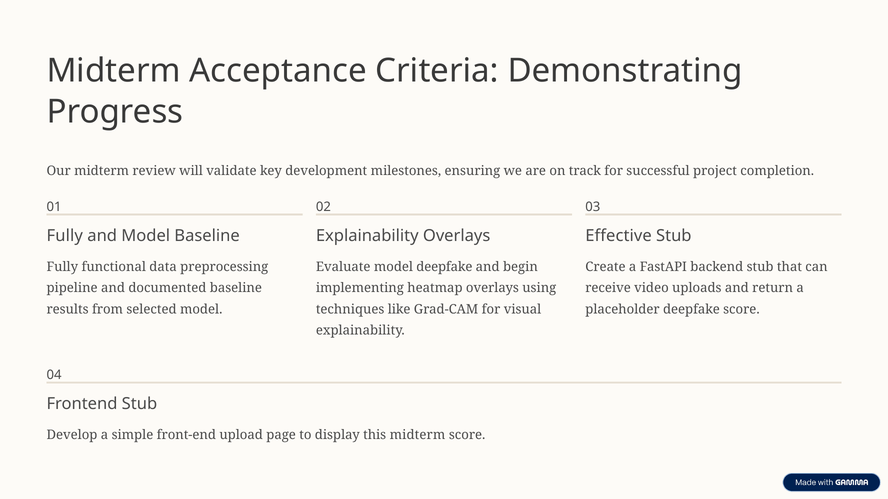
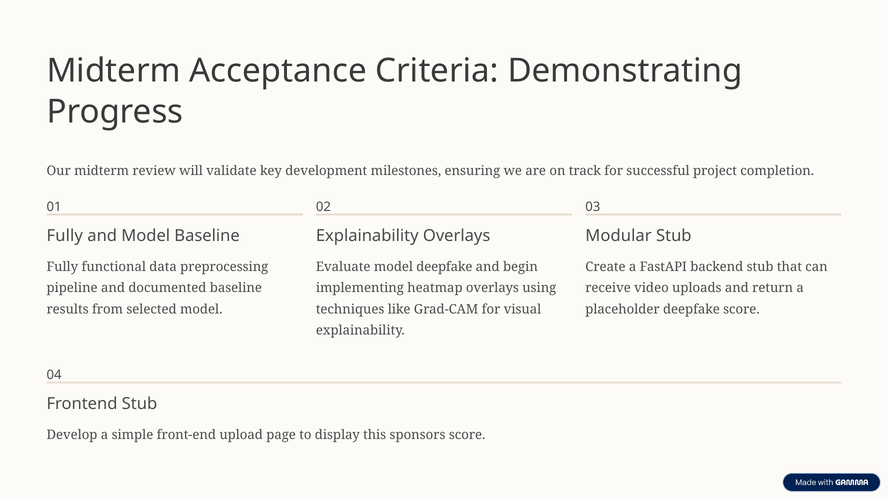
Effective: Effective -> Modular
this midterm: midterm -> sponsors
